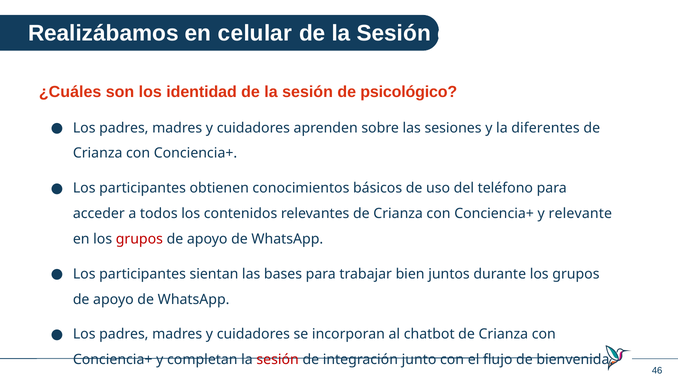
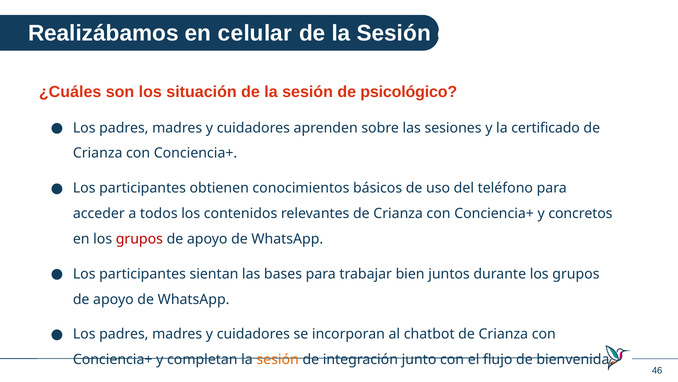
identidad: identidad -> situación
diferentes: diferentes -> certificado
relevante: relevante -> concretos
sesión at (278, 359) colour: red -> orange
